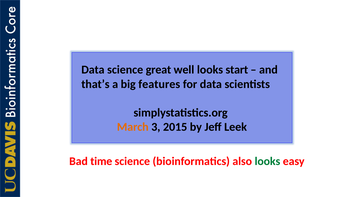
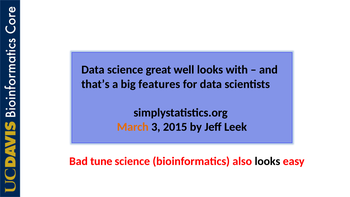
start: start -> with
time: time -> tune
looks at (267, 161) colour: green -> black
